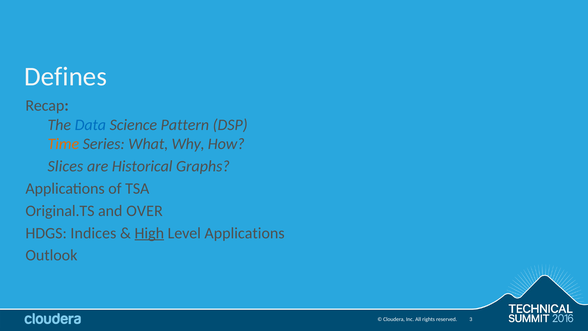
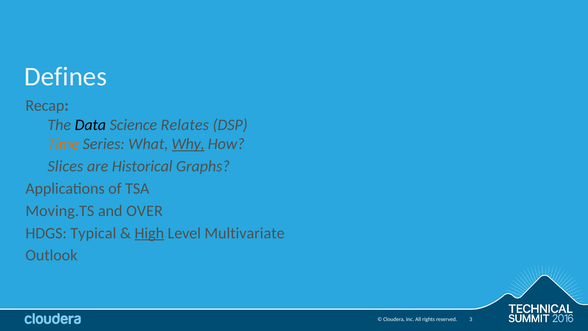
Data colour: blue -> black
Pattern: Pattern -> Relates
Why underline: none -> present
Original.TS: Original.TS -> Moving.TS
Indices: Indices -> Typical
Level Applications: Applications -> Multivariate
